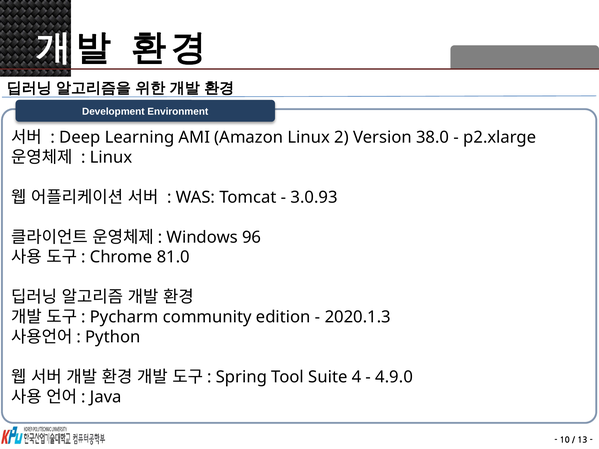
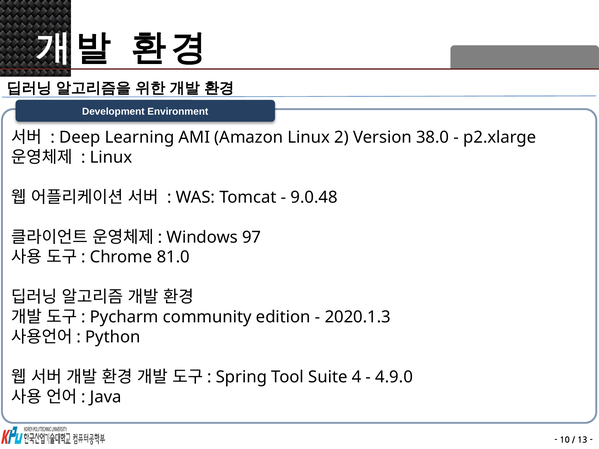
3.0.93: 3.0.93 -> 9.0.48
96: 96 -> 97
